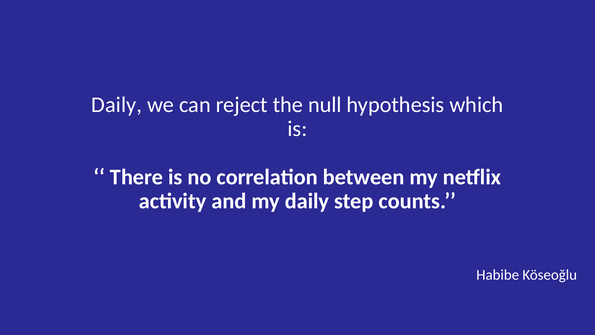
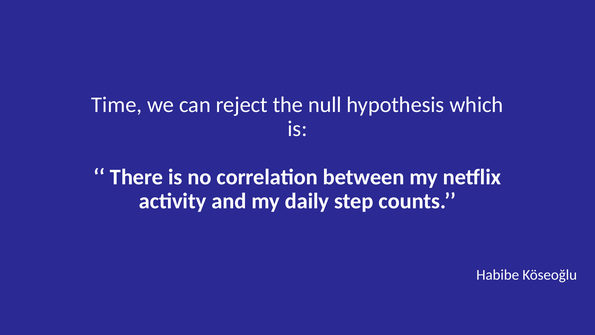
Daily at (117, 105): Daily -> Time
